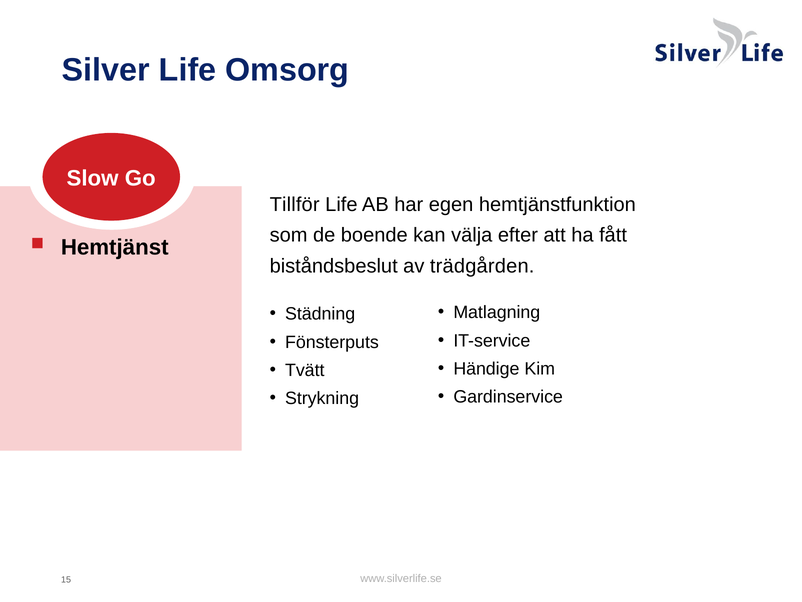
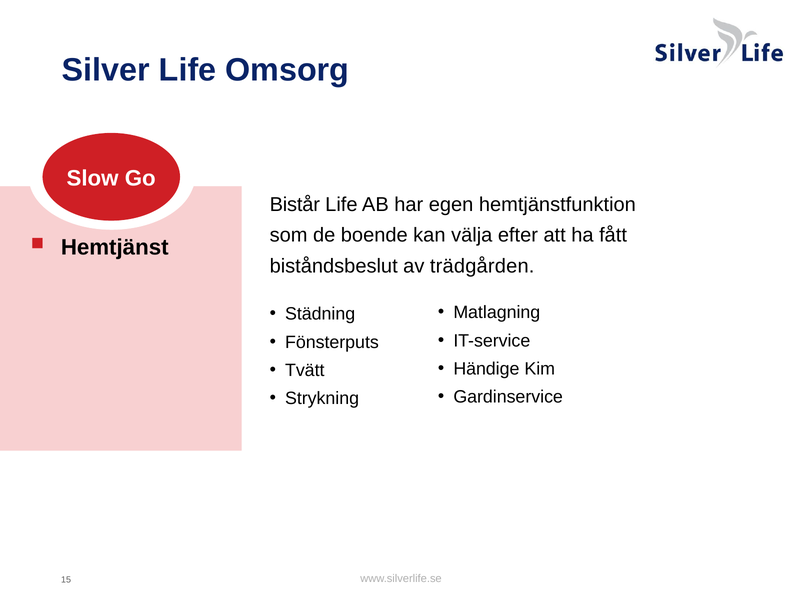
Tillför: Tillför -> Bistår
